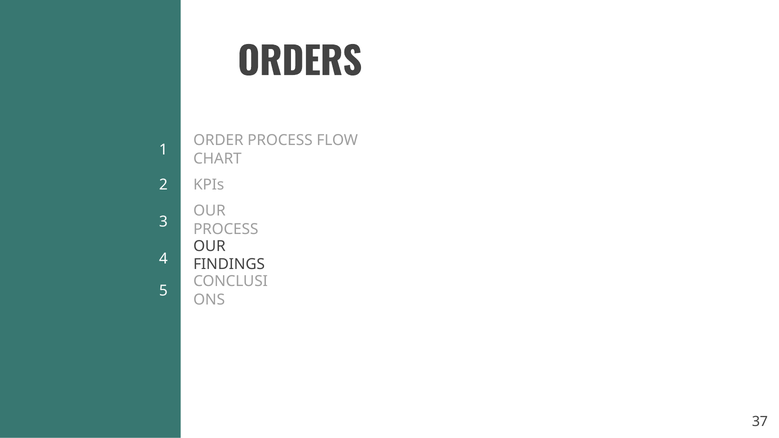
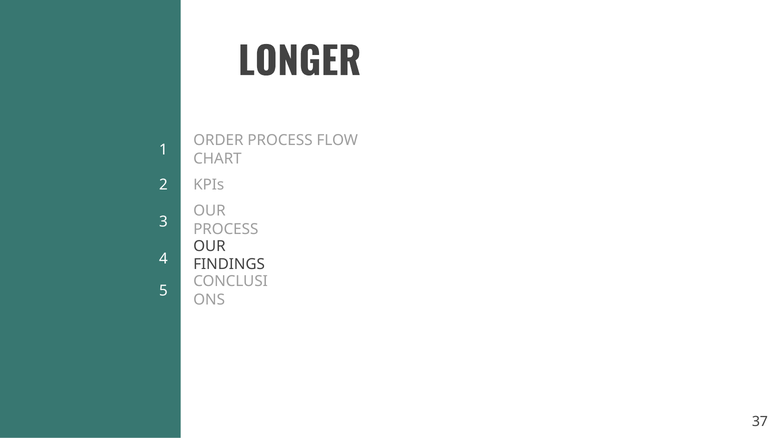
ORDERS: ORDERS -> LONGER
